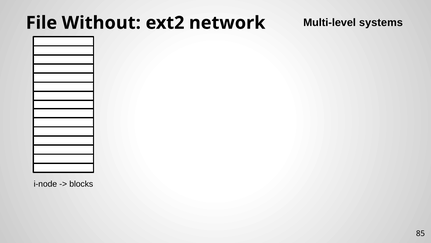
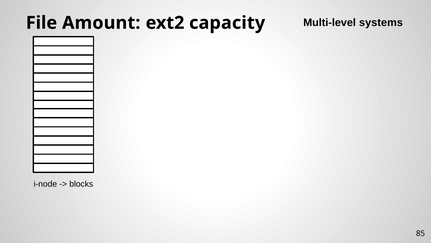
Without: Without -> Amount
network: network -> capacity
